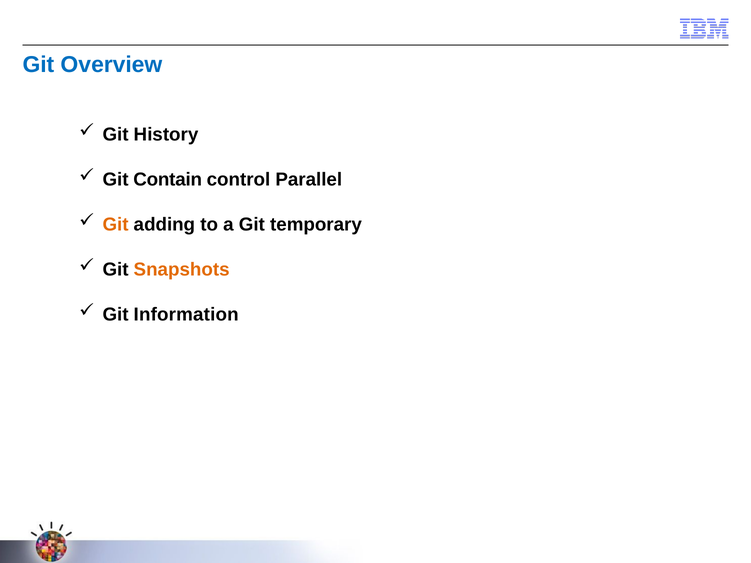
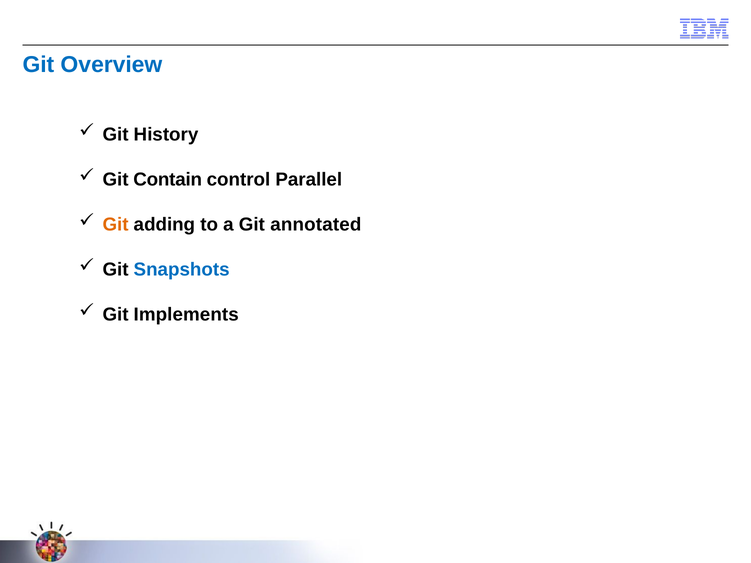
temporary: temporary -> annotated
Snapshots colour: orange -> blue
Information: Information -> Implements
